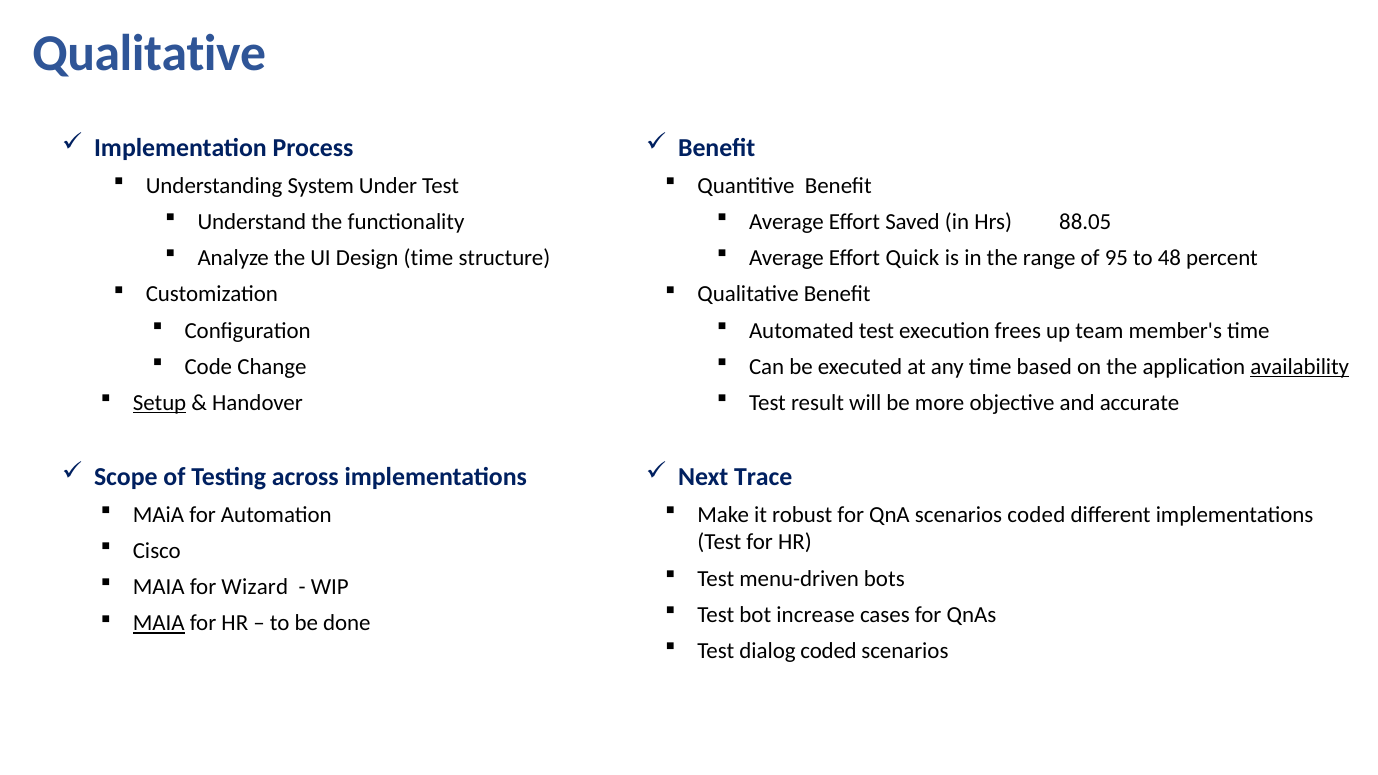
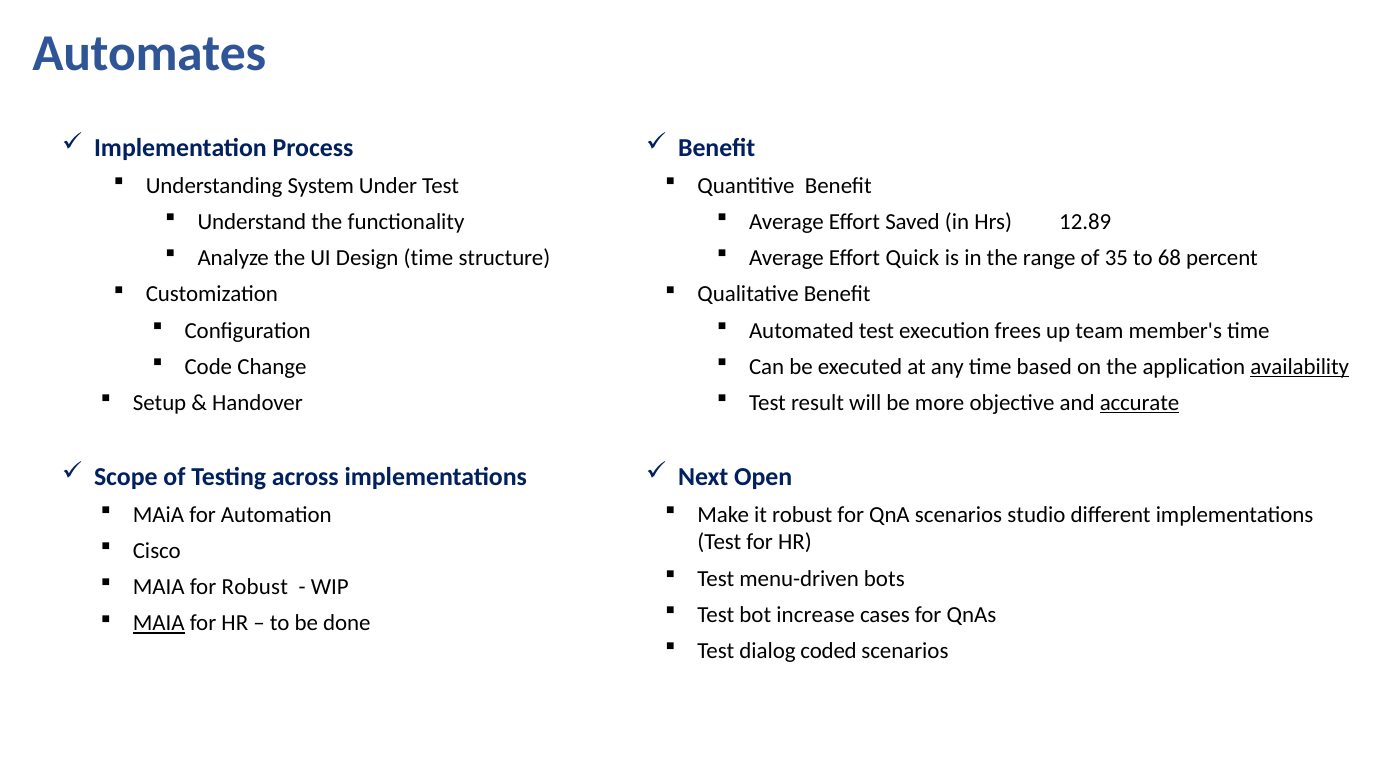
Qualitative at (149, 54): Qualitative -> Automates
88.05: 88.05 -> 12.89
95: 95 -> 35
48: 48 -> 68
Setup underline: present -> none
accurate underline: none -> present
Trace: Trace -> Open
scenarios coded: coded -> studio
for Wizard: Wizard -> Robust
